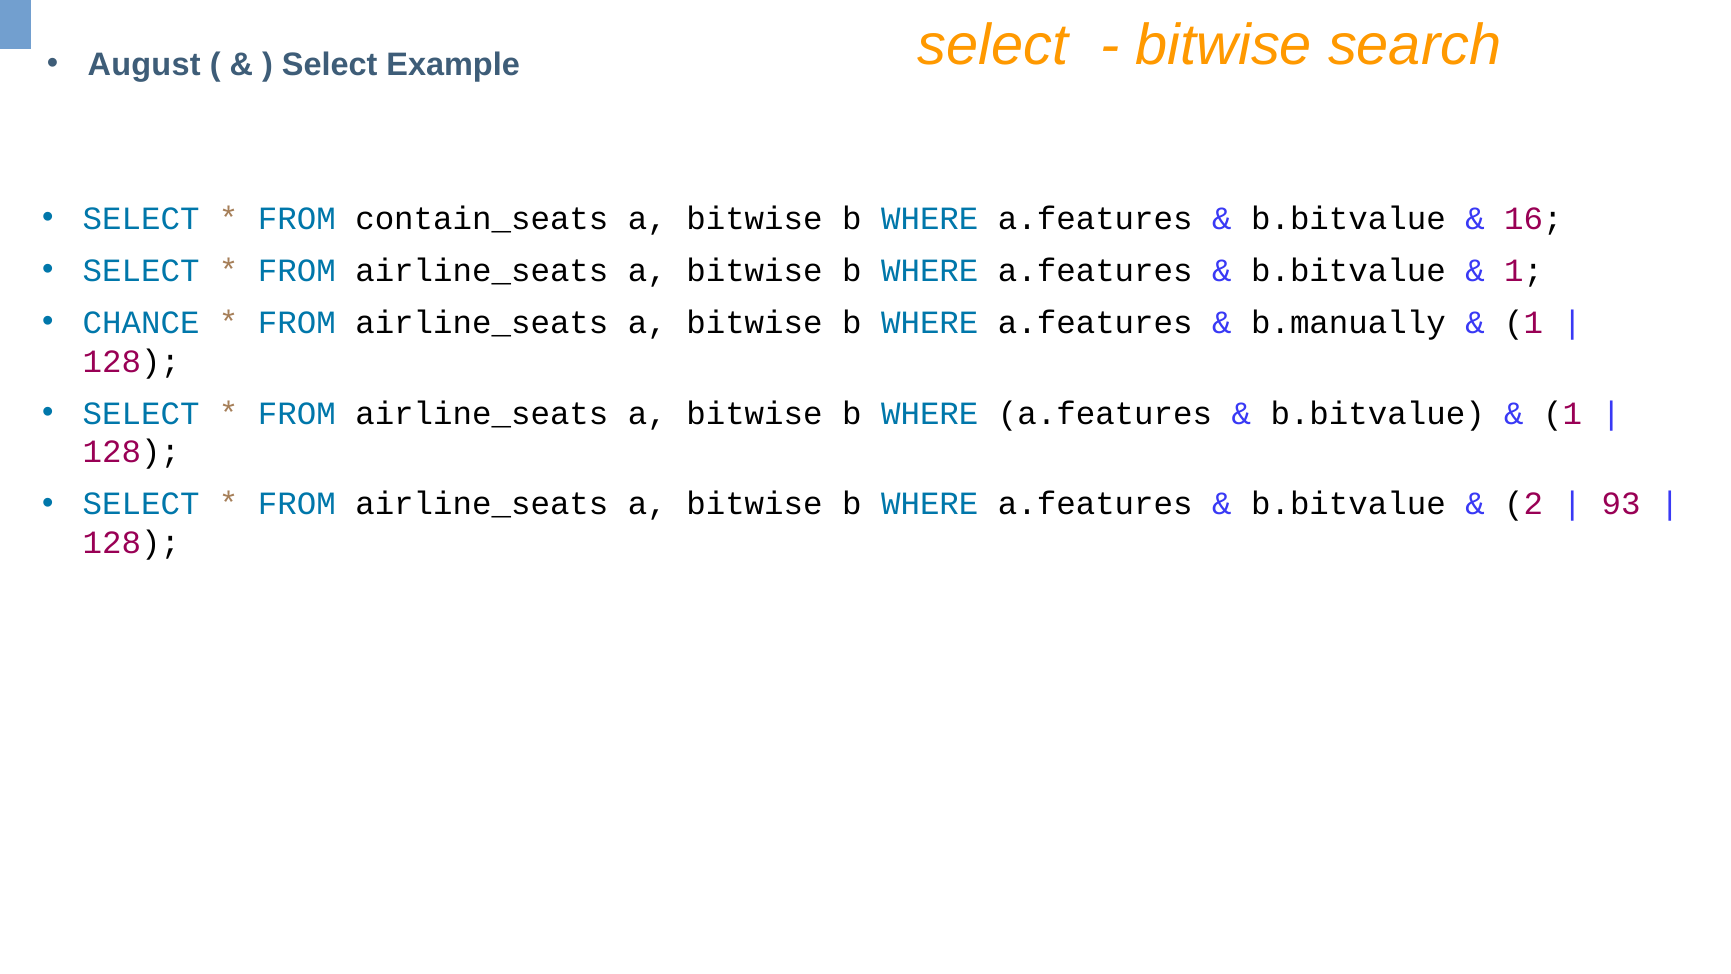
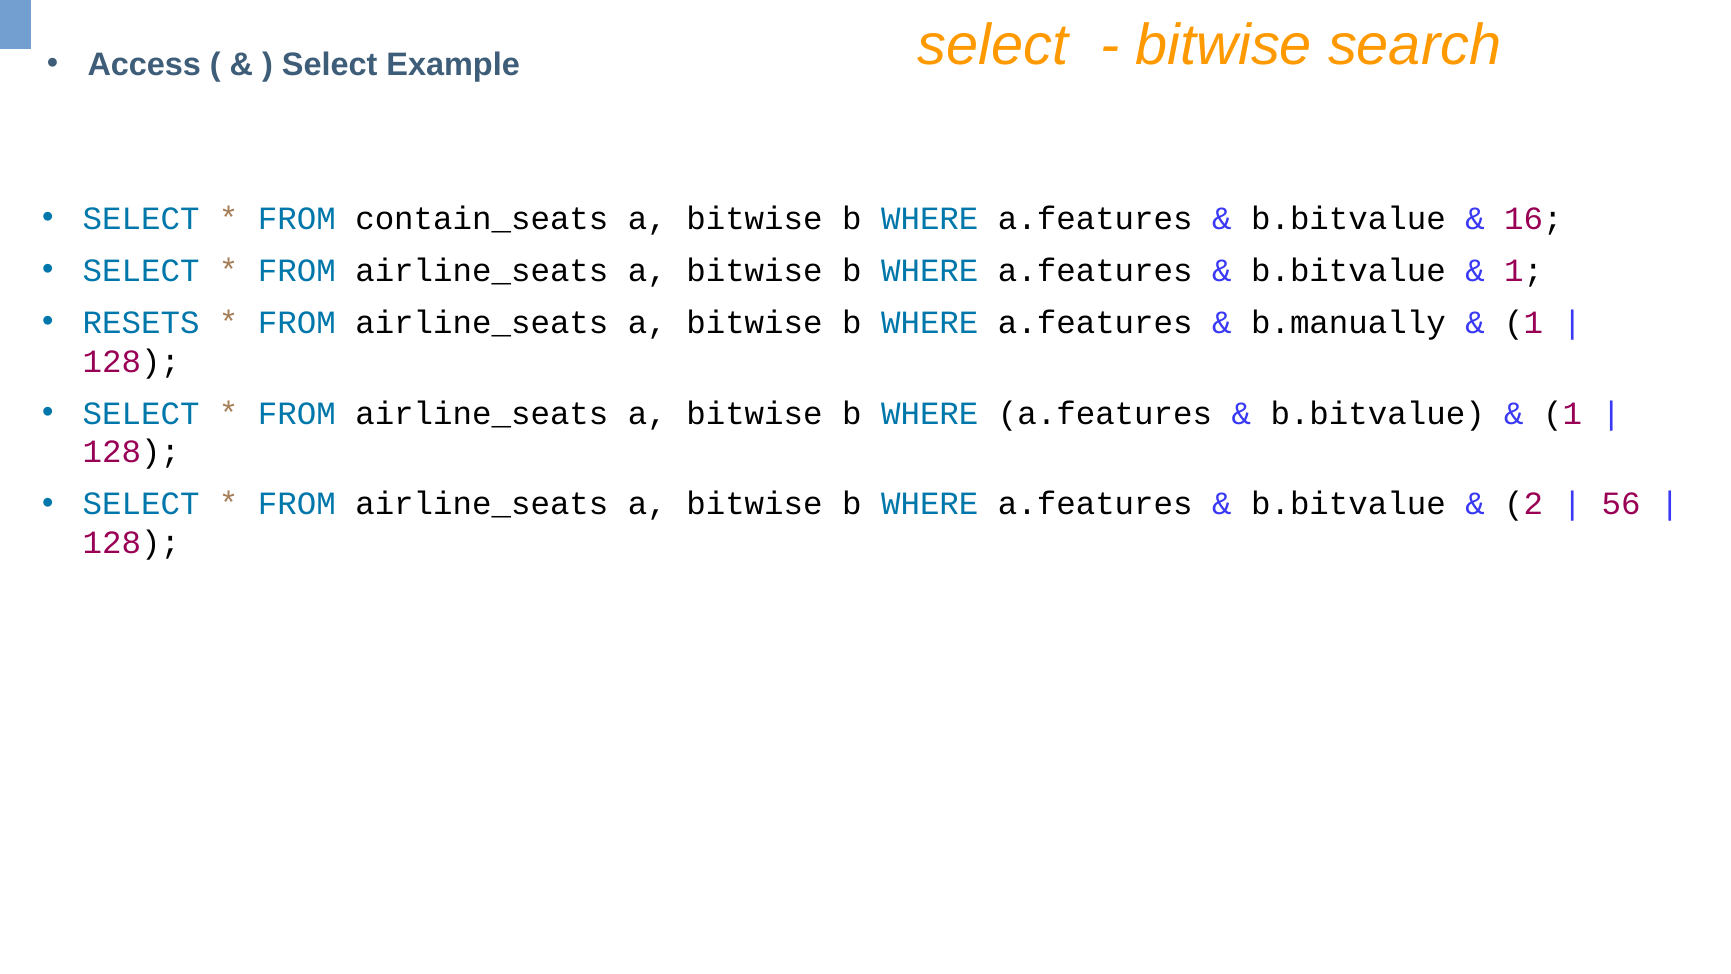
August: August -> Access
CHANCE: CHANCE -> RESETS
93: 93 -> 56
